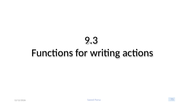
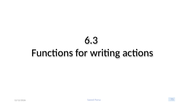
9.3: 9.3 -> 6.3
